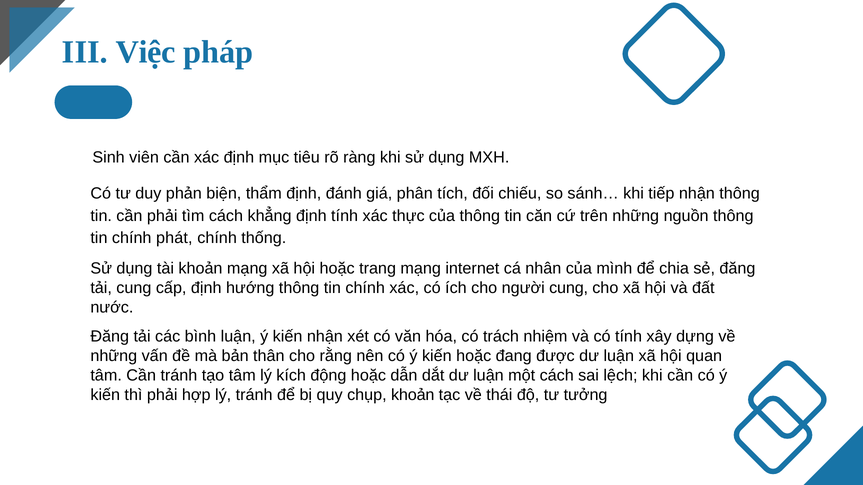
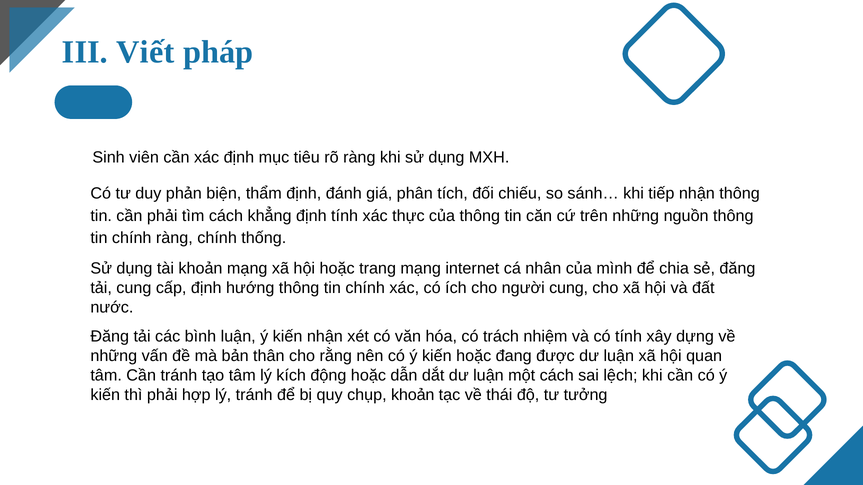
Việc: Việc -> Viết
chính phát: phát -> ràng
